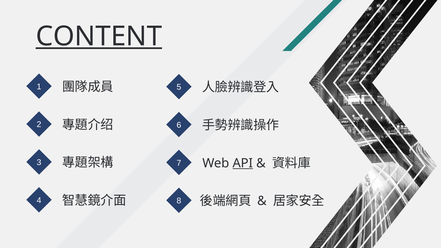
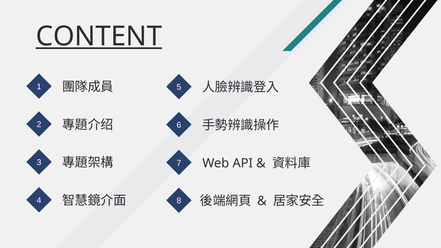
API underline: present -> none
